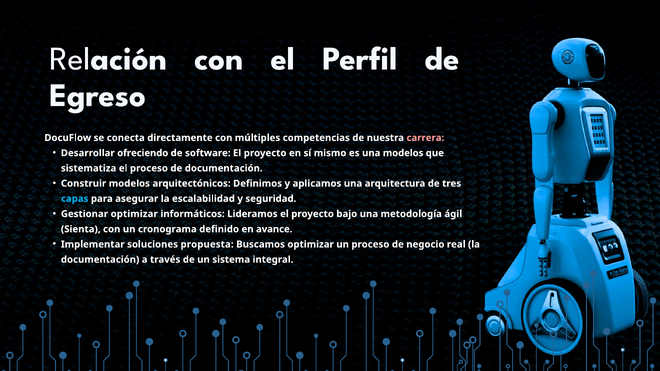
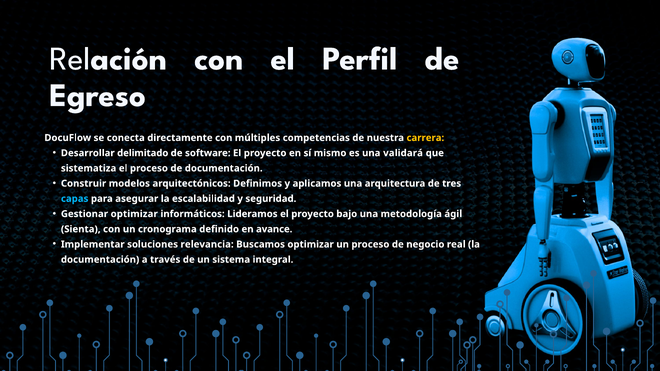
carrera colour: pink -> yellow
ofreciendo: ofreciendo -> delimitado
una modelos: modelos -> validará
propuesta: propuesta -> relevancia
